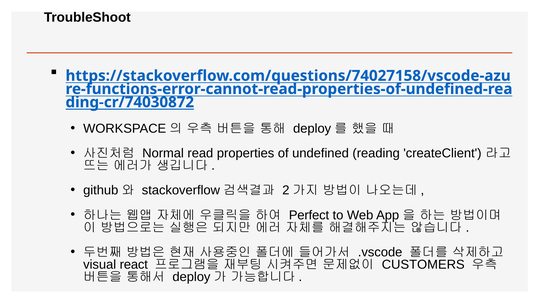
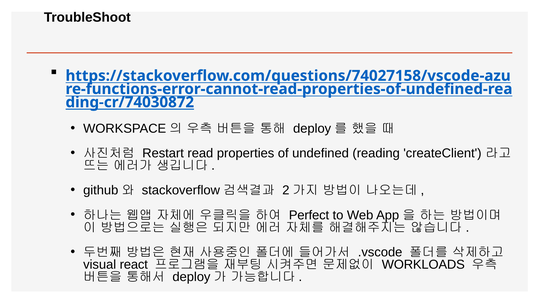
Normal: Normal -> Restart
CUSTOMERS: CUSTOMERS -> WORKLOADS
